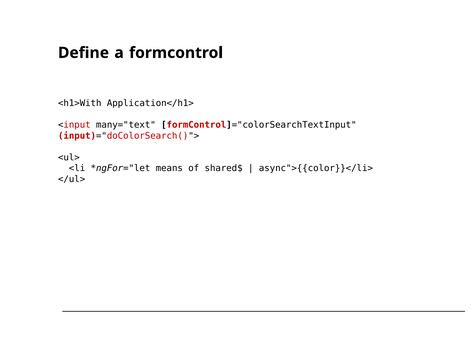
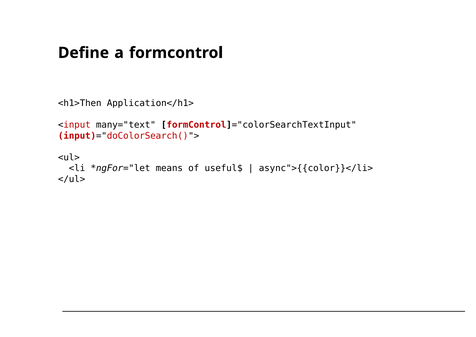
<h1>With: <h1>With -> <h1>Then
shared$: shared$ -> useful$
